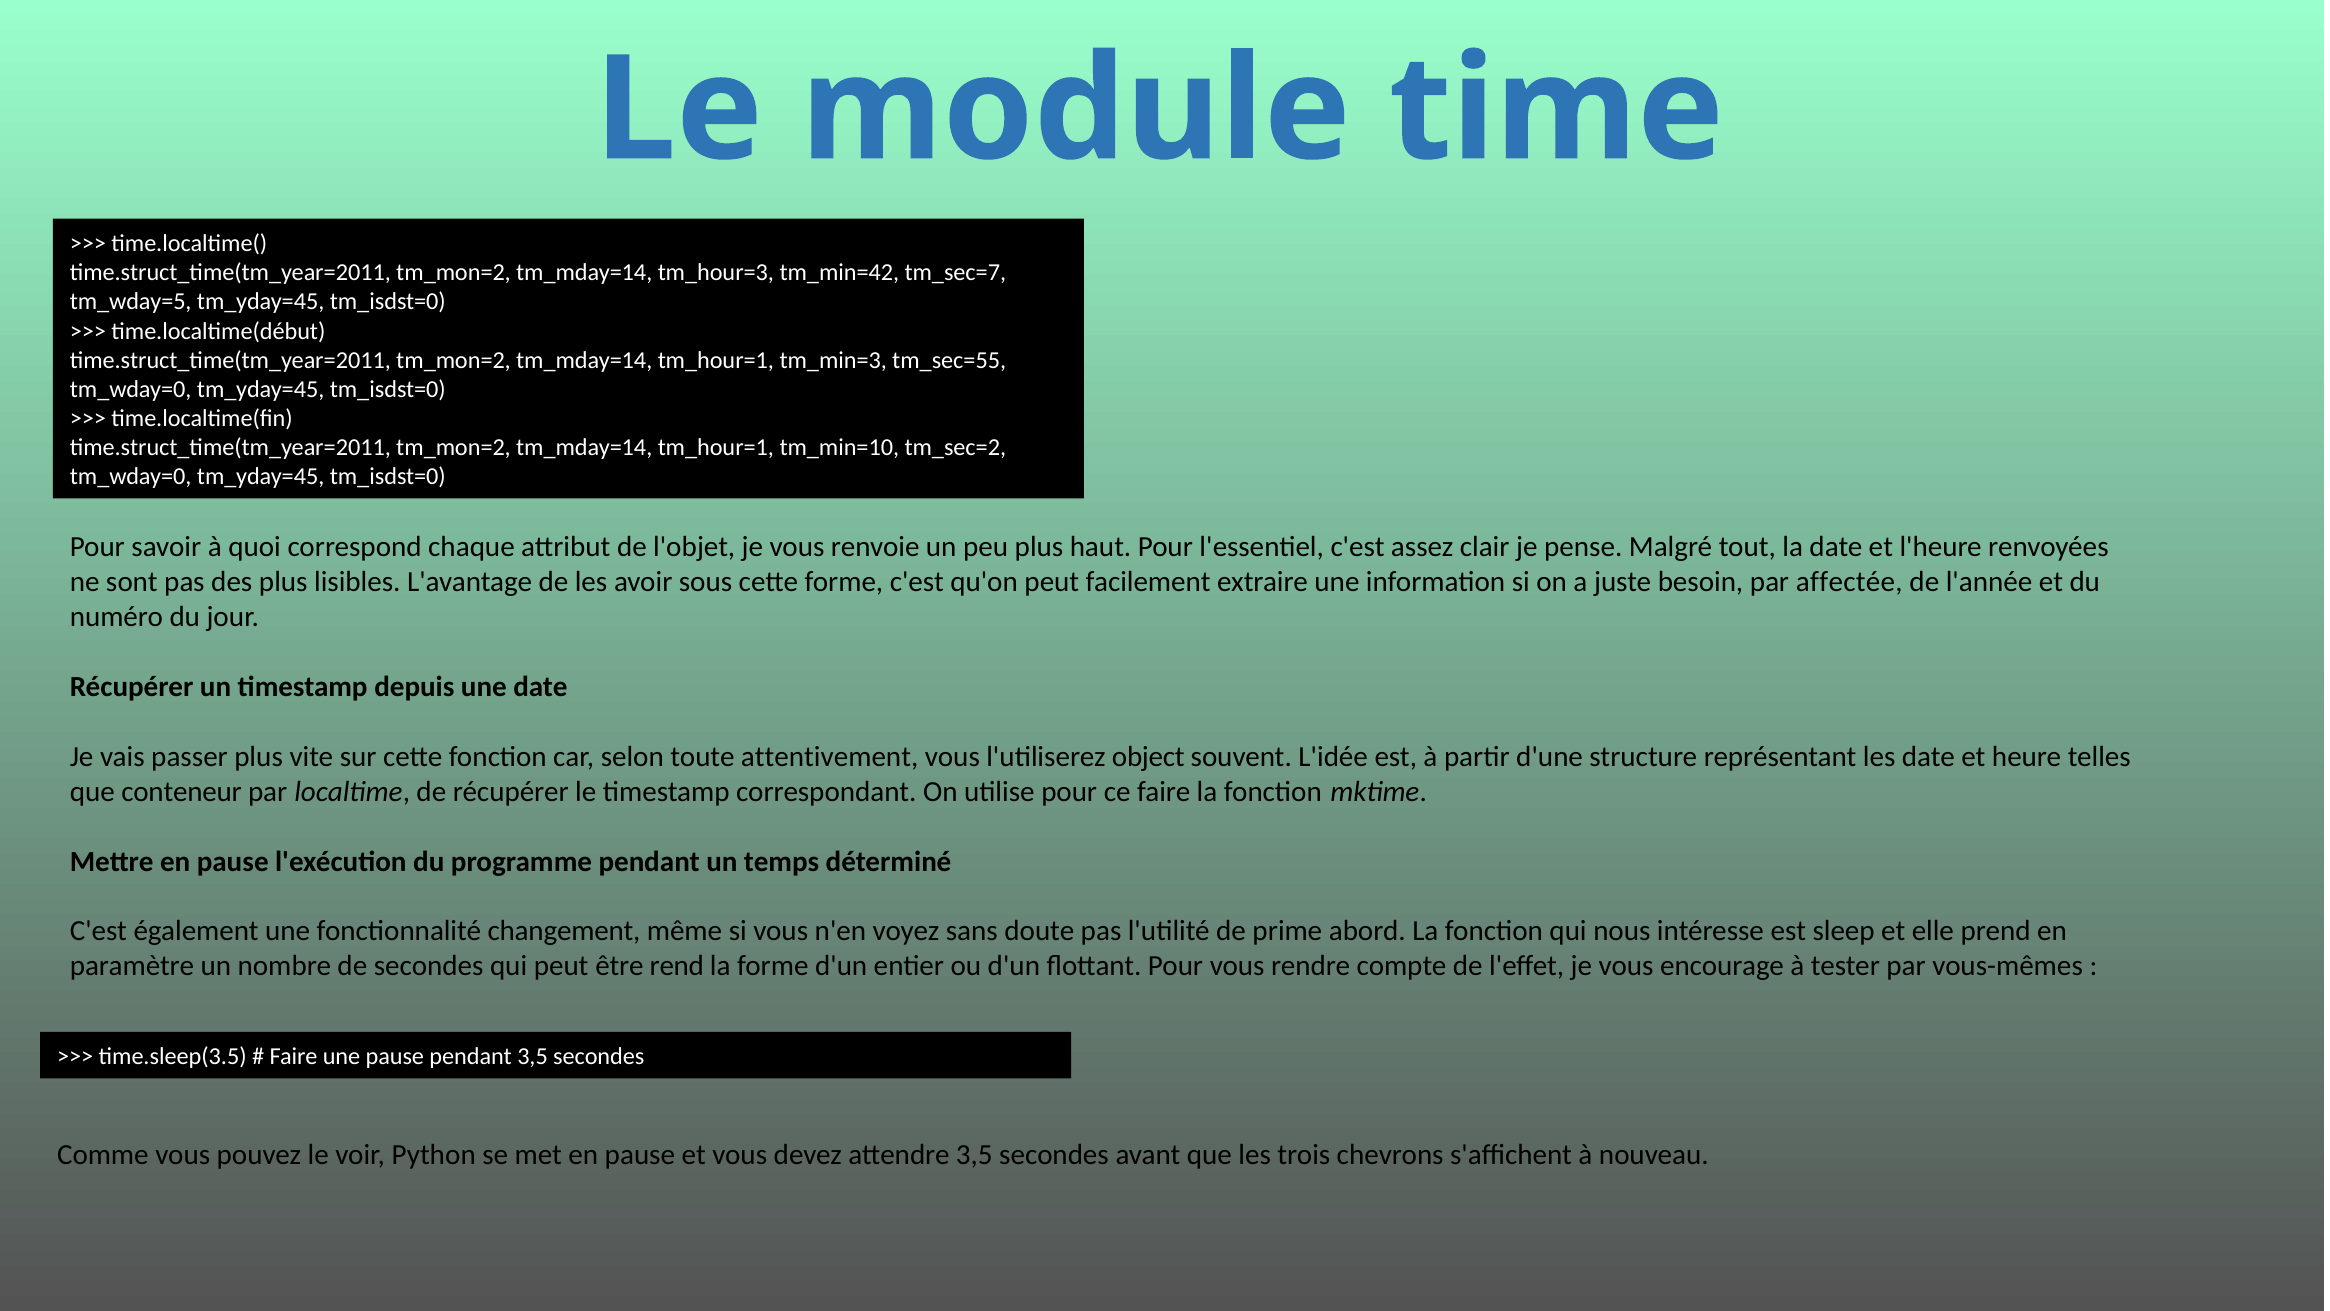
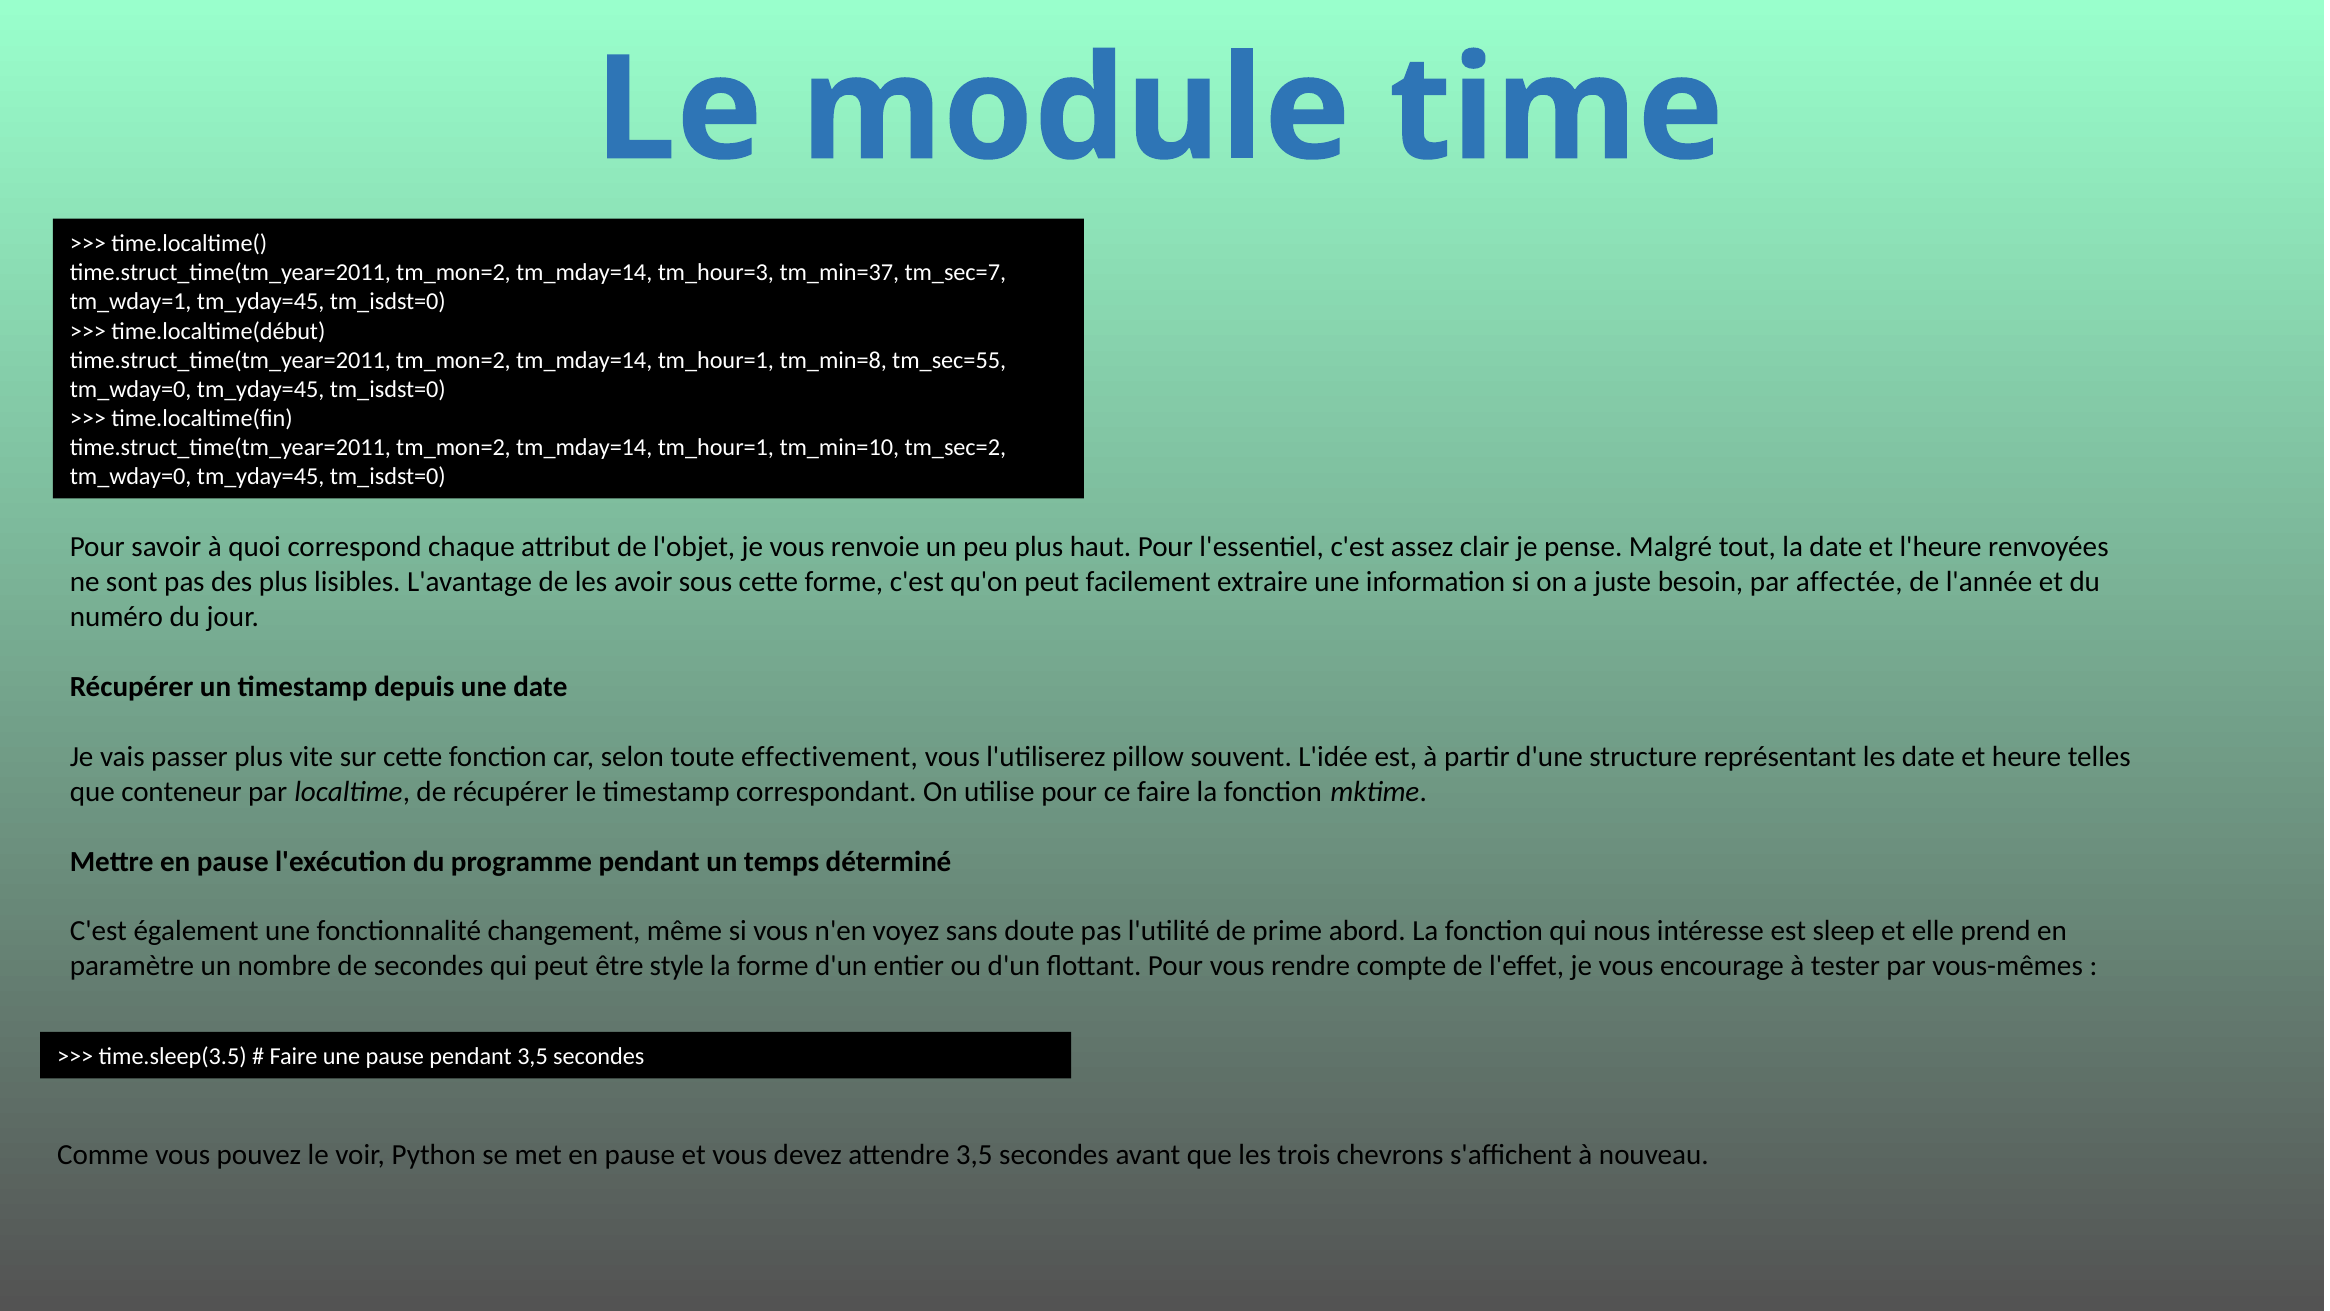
tm_min=42: tm_min=42 -> tm_min=37
tm_wday=5: tm_wday=5 -> tm_wday=1
tm_min=3: tm_min=3 -> tm_min=8
attentivement: attentivement -> effectivement
object: object -> pillow
rend: rend -> style
